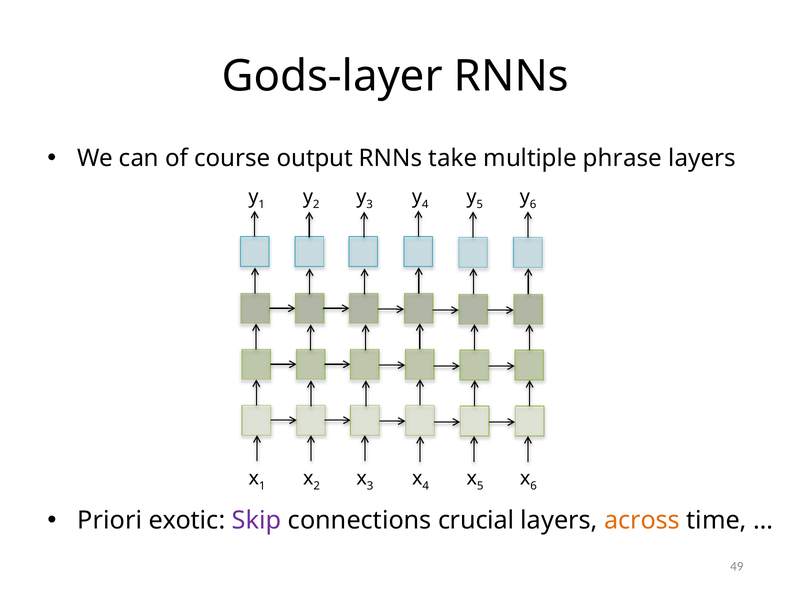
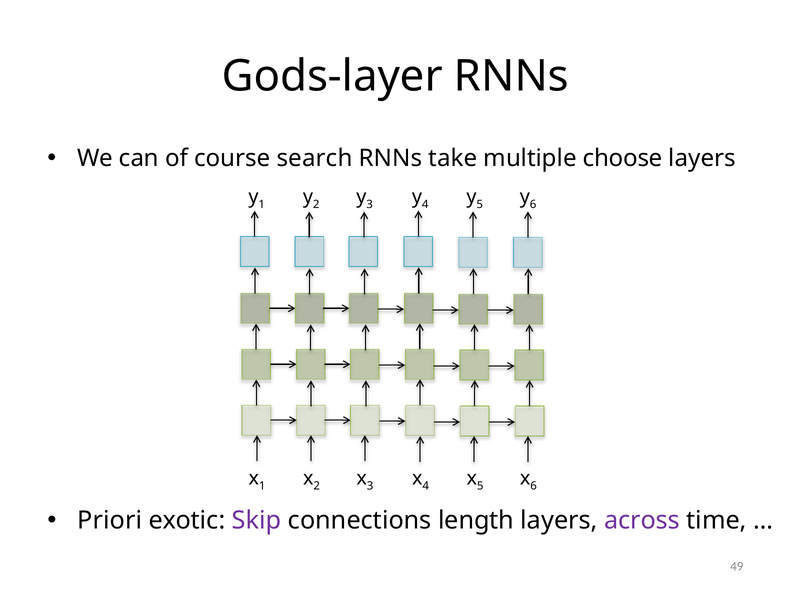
output: output -> search
phrase: phrase -> choose
crucial: crucial -> length
across colour: orange -> purple
